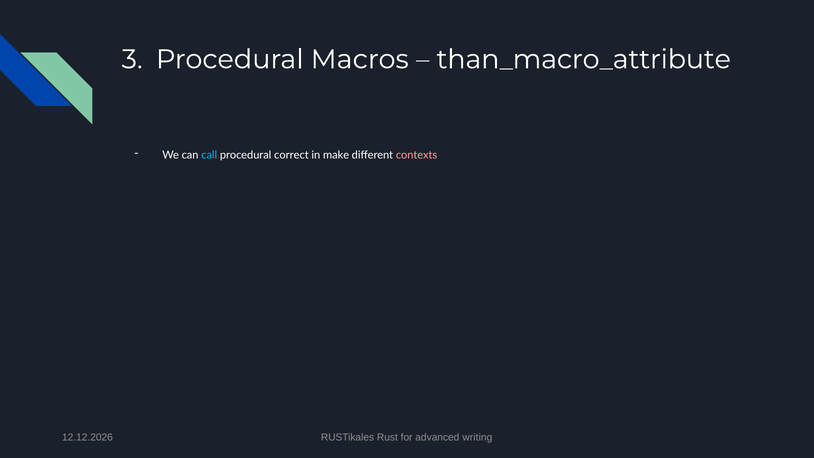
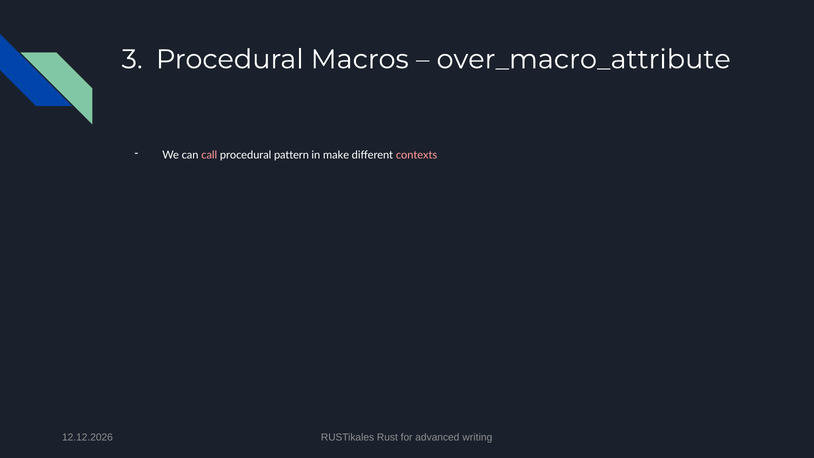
than_macro_attribute: than_macro_attribute -> over_macro_attribute
call colour: light blue -> pink
correct: correct -> pattern
